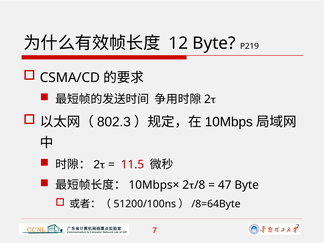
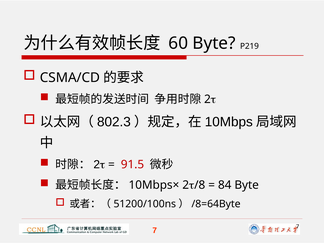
12: 12 -> 60
11.5: 11.5 -> 91.5
47: 47 -> 84
